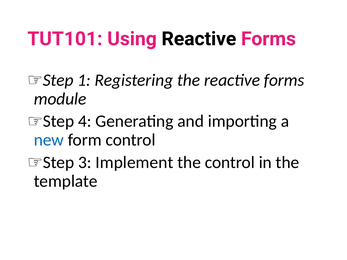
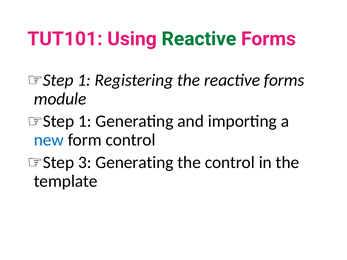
Reactive at (199, 39) colour: black -> green
4 at (85, 121): 4 -> 1
3 Implement: Implement -> Generating
